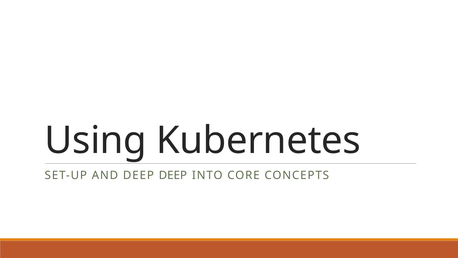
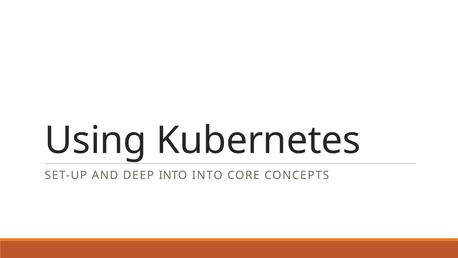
DEEP DEEP: DEEP -> INTO
